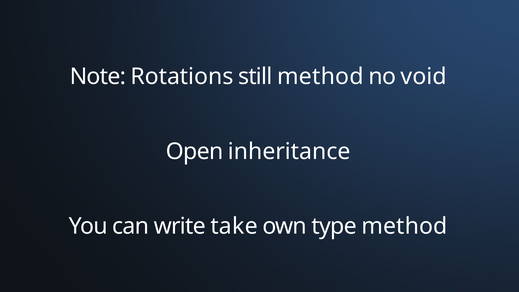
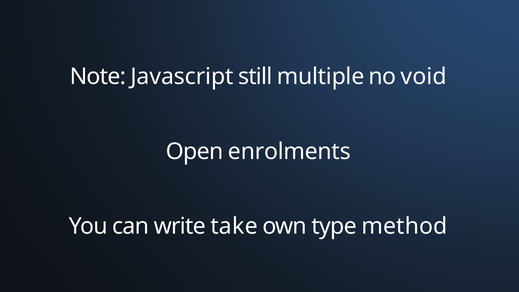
Rotations: Rotations -> Javascript
still method: method -> multiple
inheritance: inheritance -> enrolments
